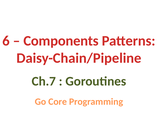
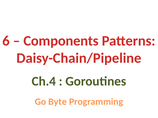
Ch.7: Ch.7 -> Ch.4
Core: Core -> Byte
